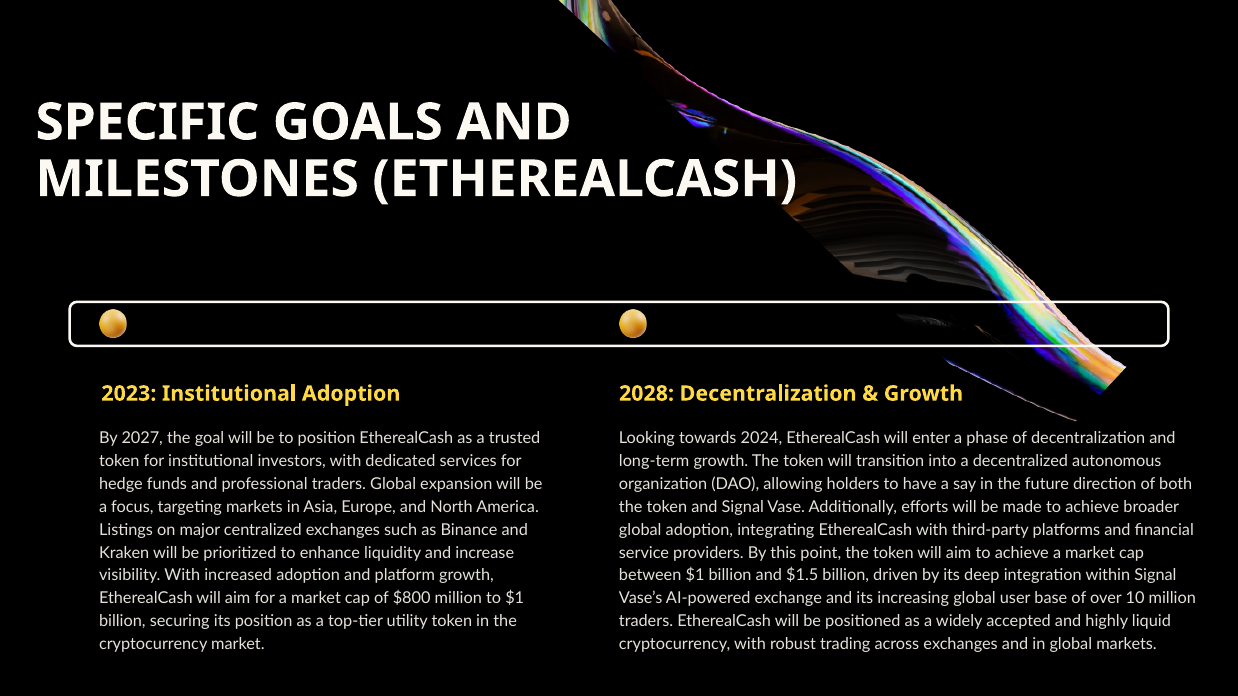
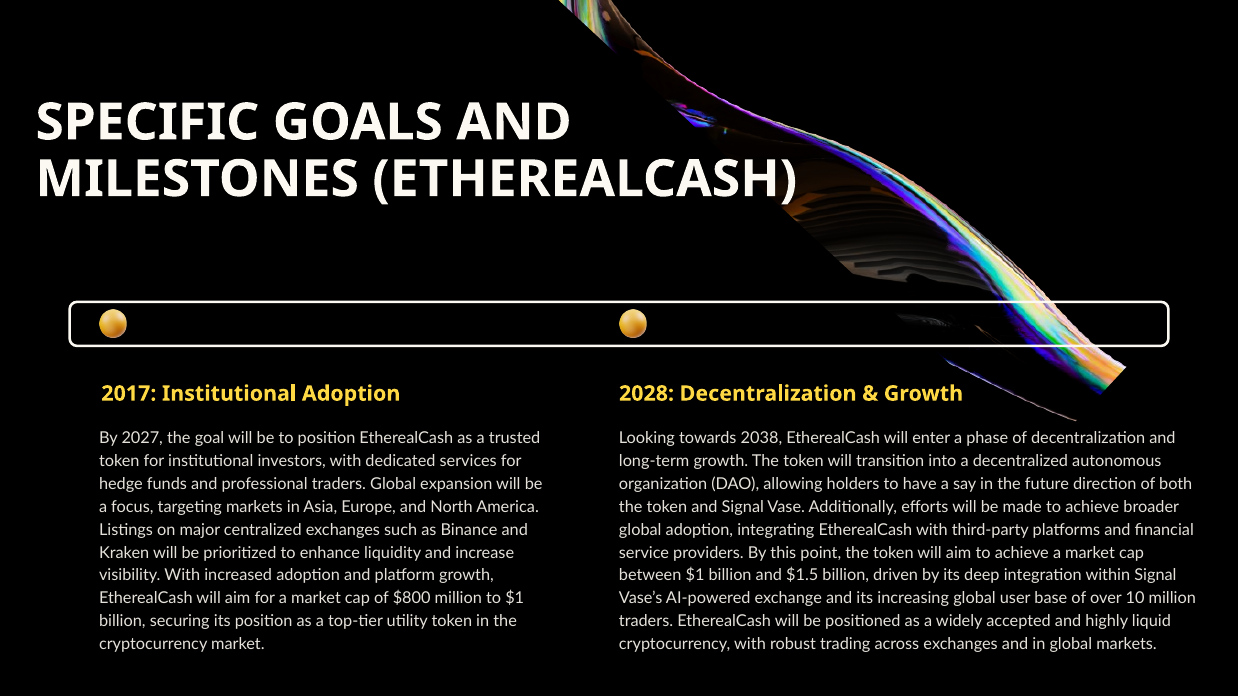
2023: 2023 -> 2017
2024: 2024 -> 2038
